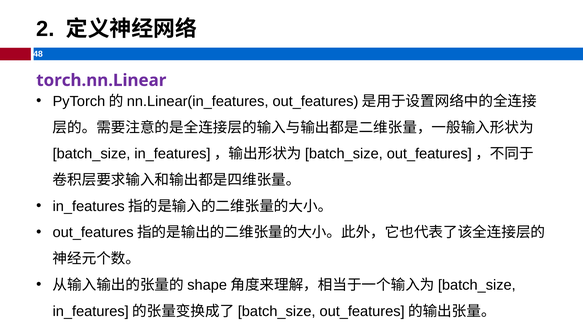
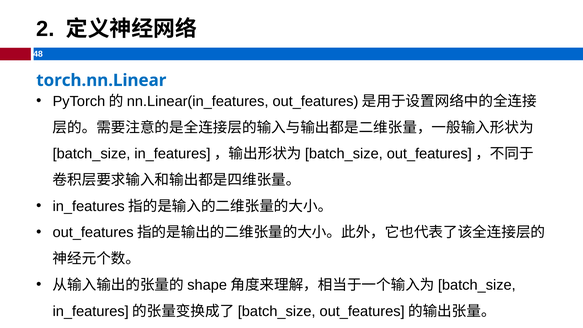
torch.nn.Linear colour: purple -> blue
